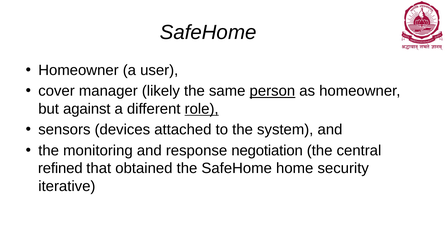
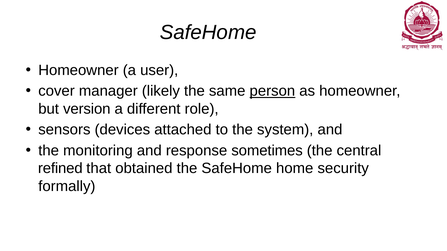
against: against -> version
role underline: present -> none
negotiation: negotiation -> sometimes
iterative: iterative -> formally
